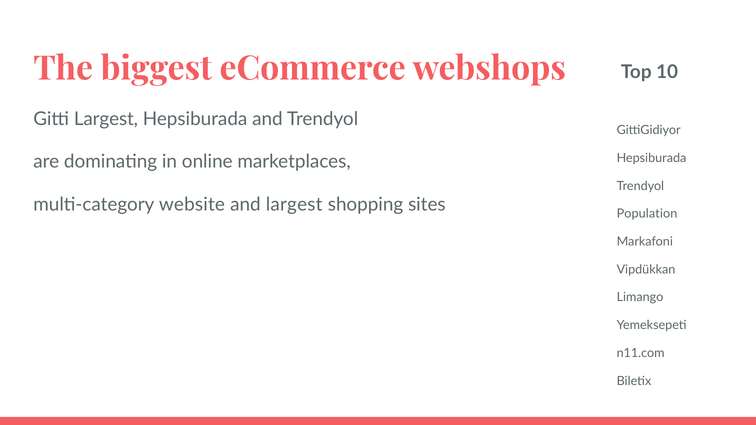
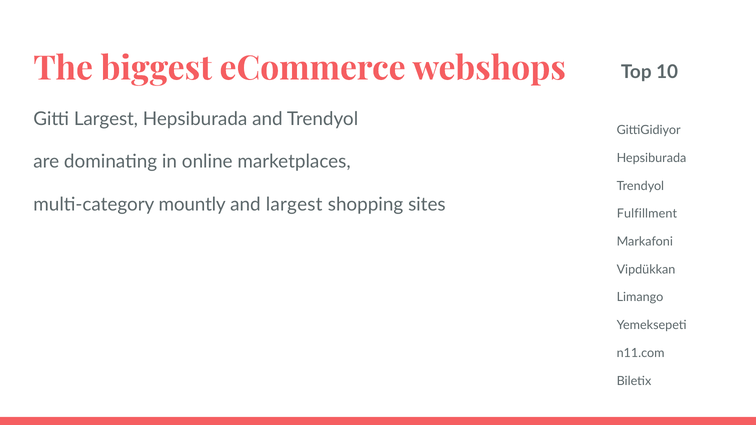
website: website -> mountly
Population: Population -> Fulfillment
